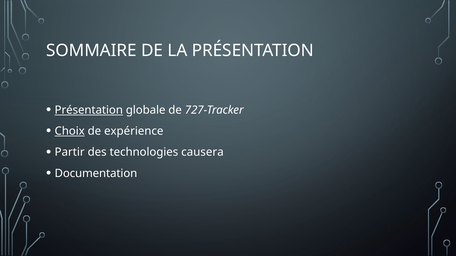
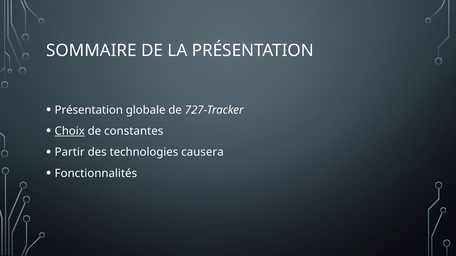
Présentation at (89, 110) underline: present -> none
expérience: expérience -> constantes
Documentation: Documentation -> Fonctionnalités
